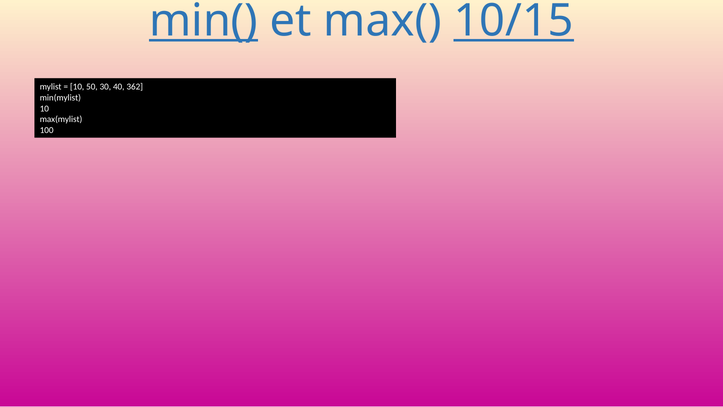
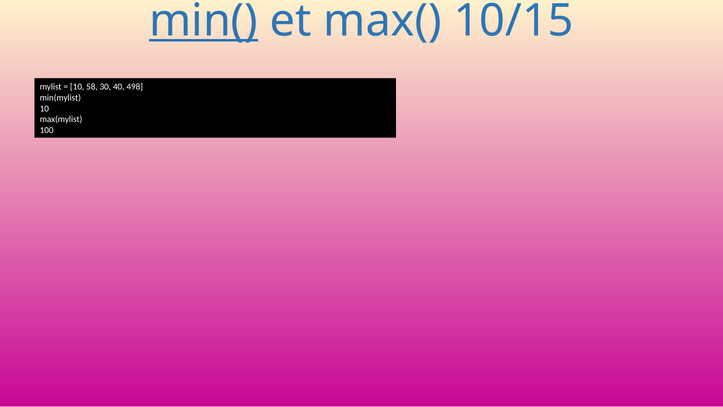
10/15 underline: present -> none
50: 50 -> 58
362: 362 -> 498
